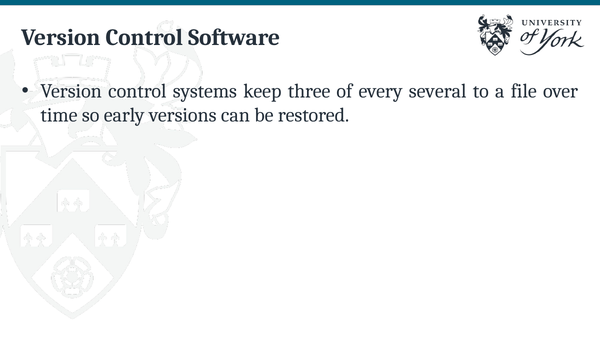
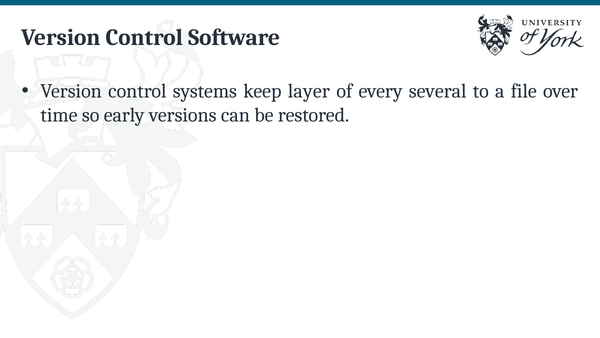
three: three -> layer
